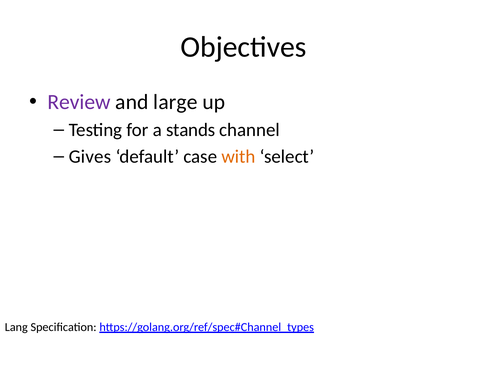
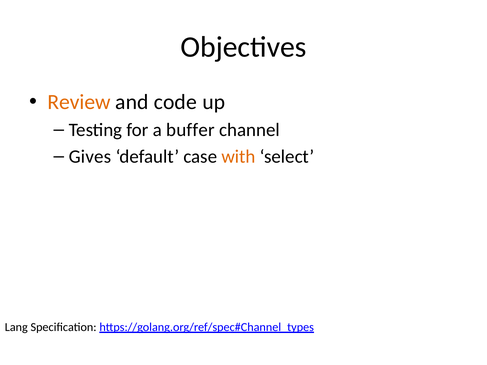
Review colour: purple -> orange
large: large -> code
stands: stands -> buffer
